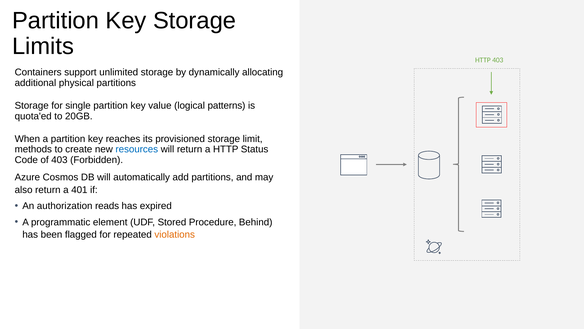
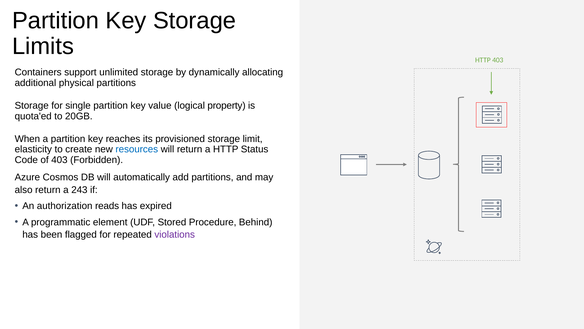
patterns: patterns -> property
methods: methods -> elasticity
401: 401 -> 243
violations colour: orange -> purple
